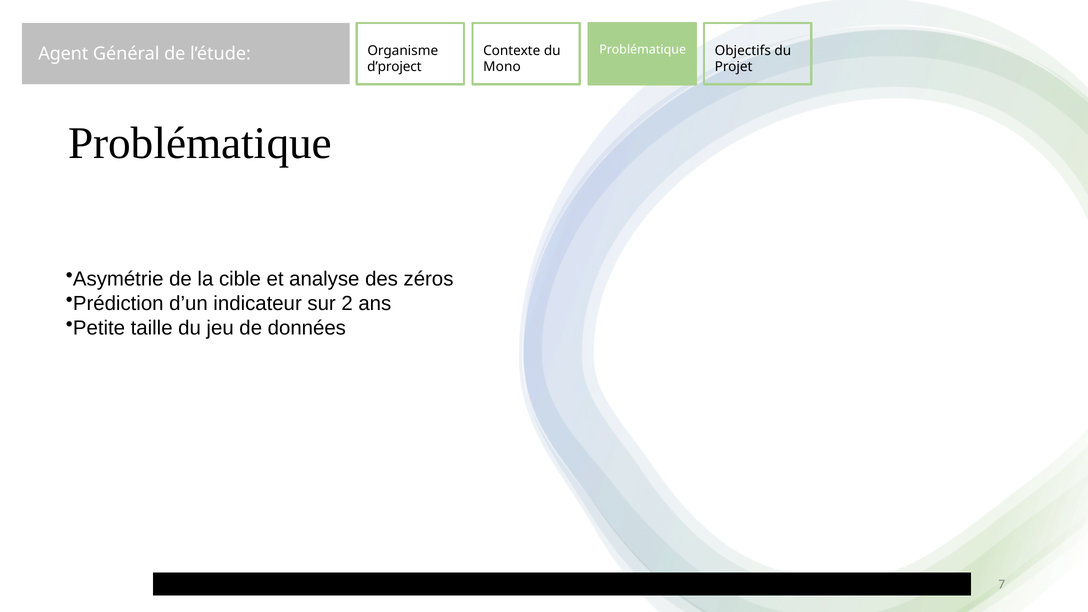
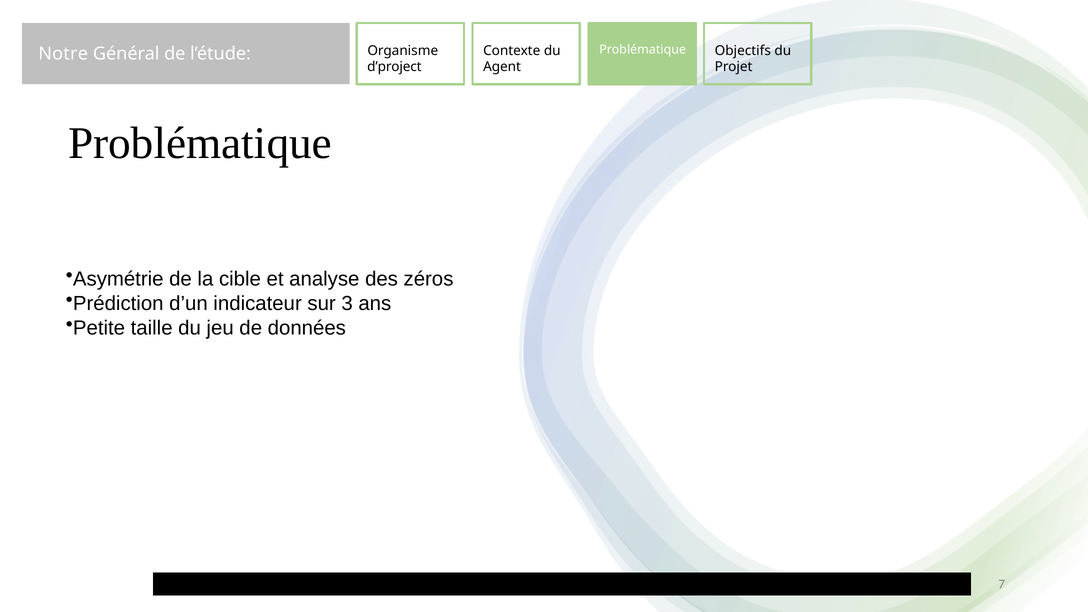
Agent: Agent -> Notre
Mono: Mono -> Agent
2: 2 -> 3
